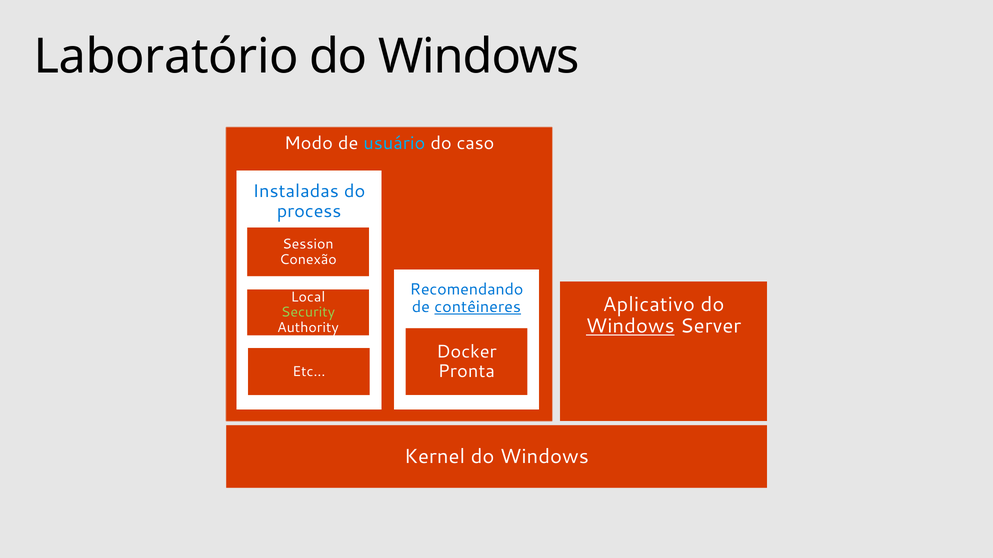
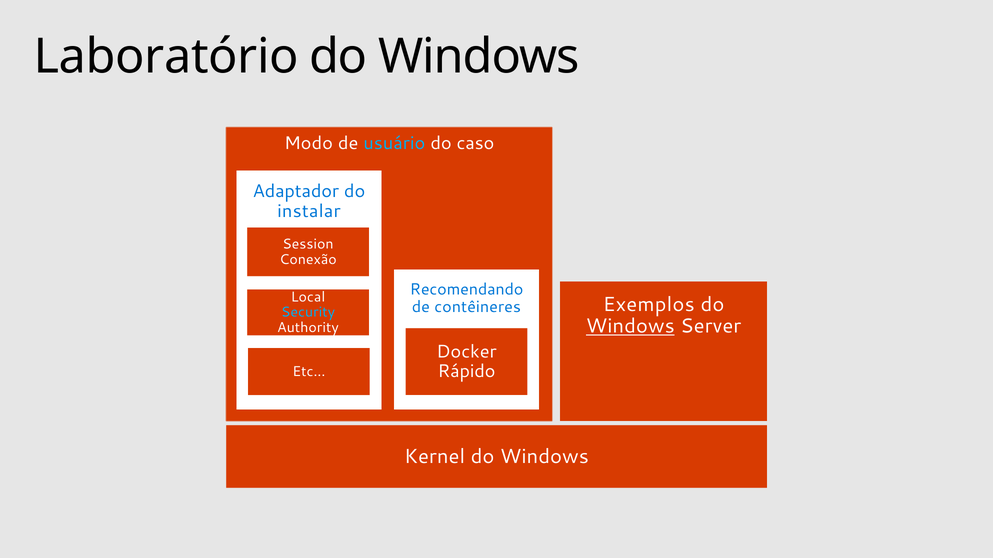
Instaladas: Instaladas -> Adaptador
process: process -> instalar
Aplicativo: Aplicativo -> Exemplos
contêineres underline: present -> none
Security colour: light green -> light blue
Pronta: Pronta -> Rápido
